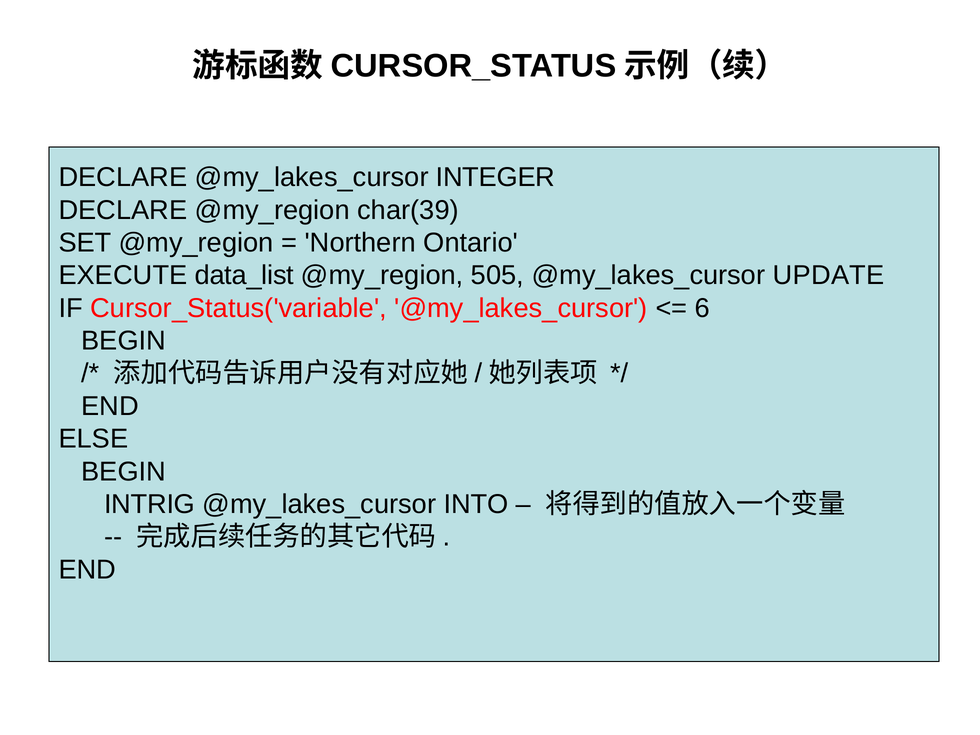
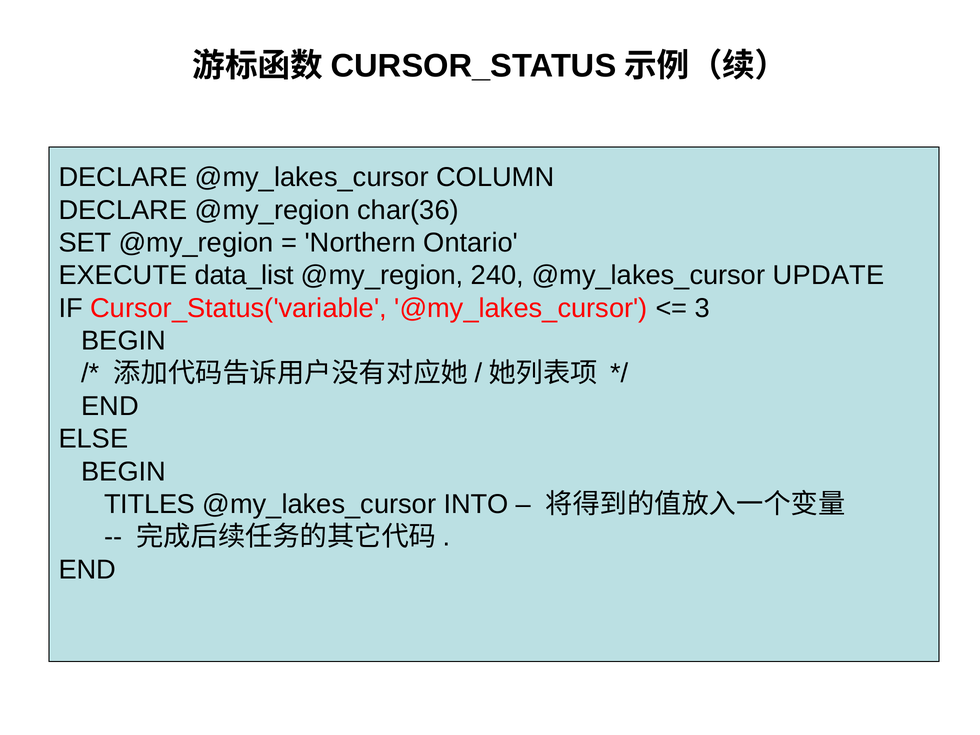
INTEGER: INTEGER -> COLUMN
char(39: char(39 -> char(36
505: 505 -> 240
6: 6 -> 3
INTRIG: INTRIG -> TITLES
